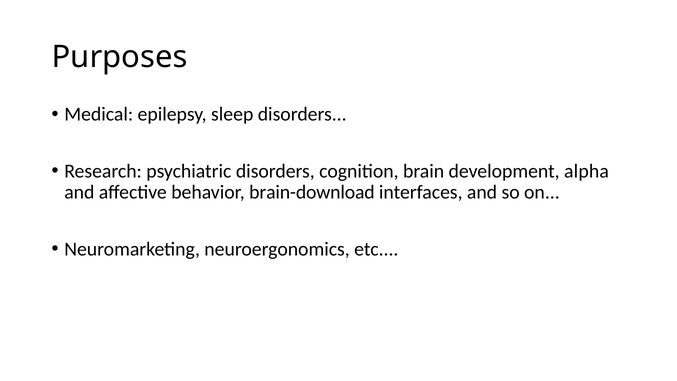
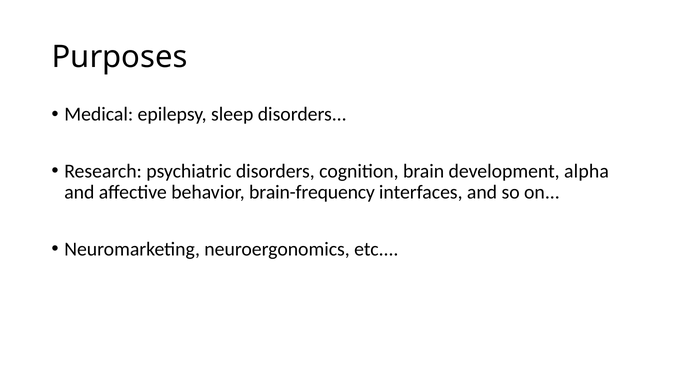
brain-download: brain-download -> brain-frequency
